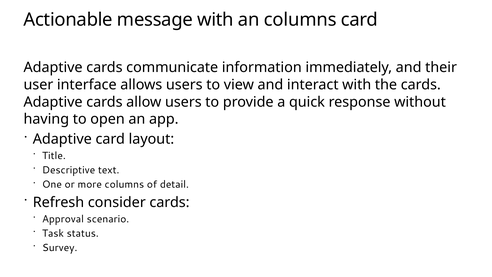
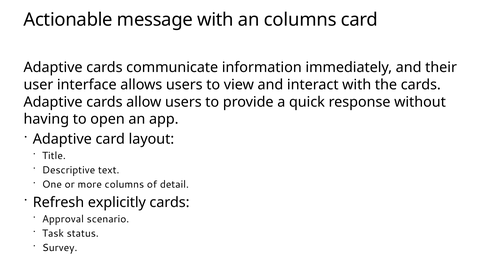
consider: consider -> explicitly
